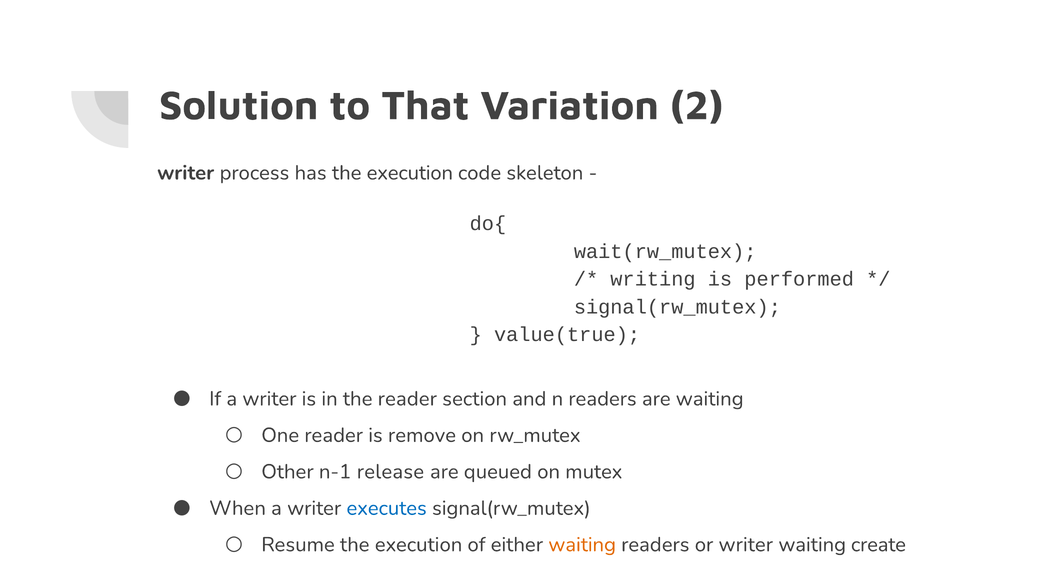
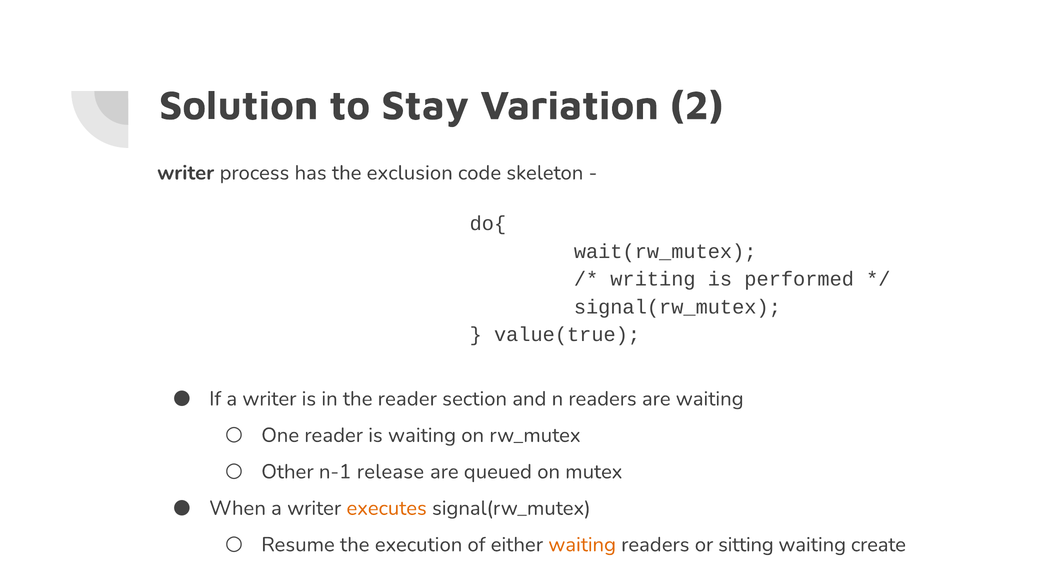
That: That -> Stay
has the execution: execution -> exclusion
is remove: remove -> waiting
executes colour: blue -> orange
or writer: writer -> sitting
